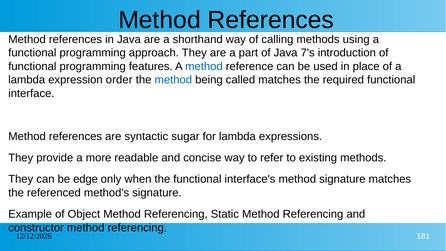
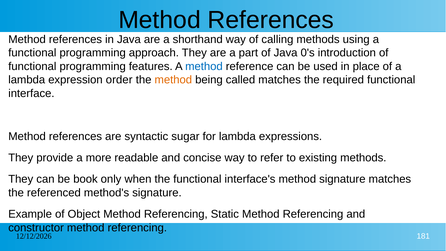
7's: 7's -> 0's
method at (173, 80) colour: blue -> orange
edge: edge -> book
